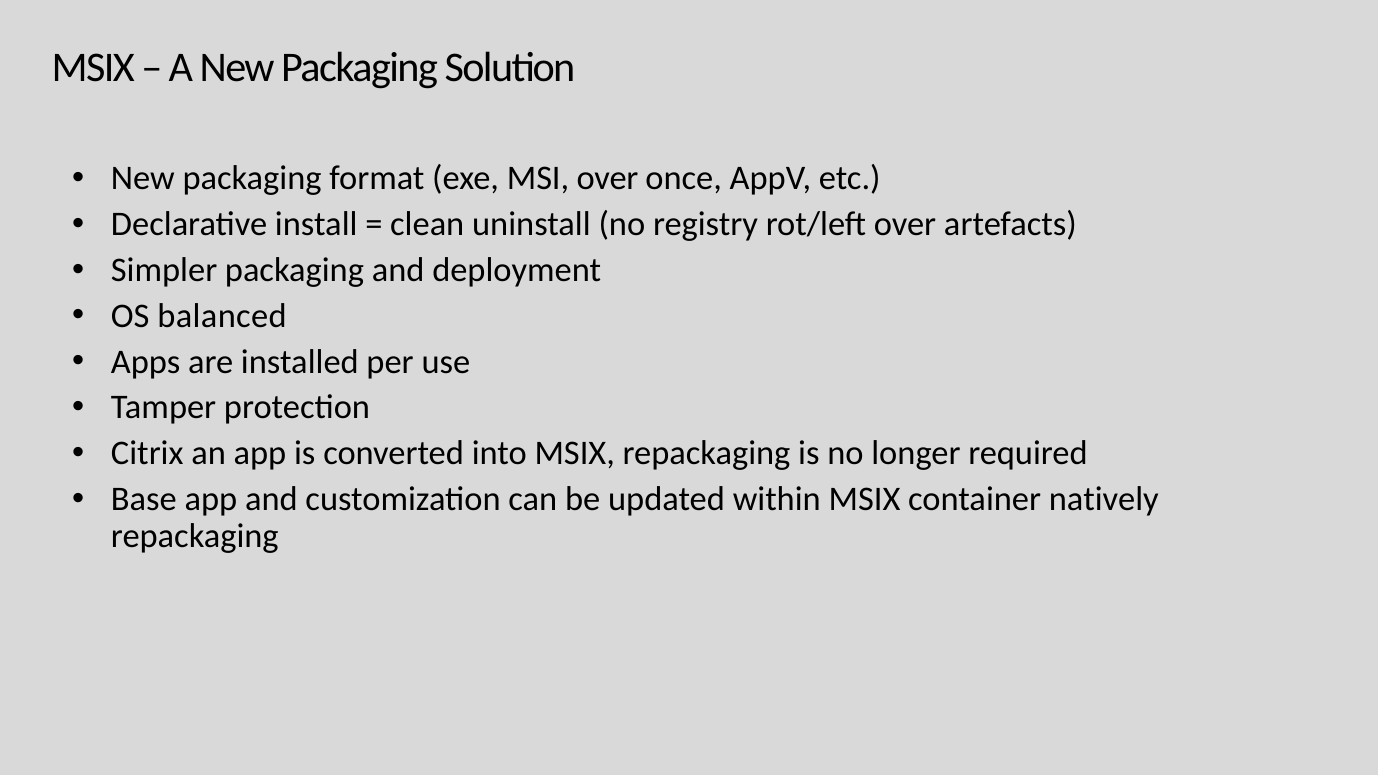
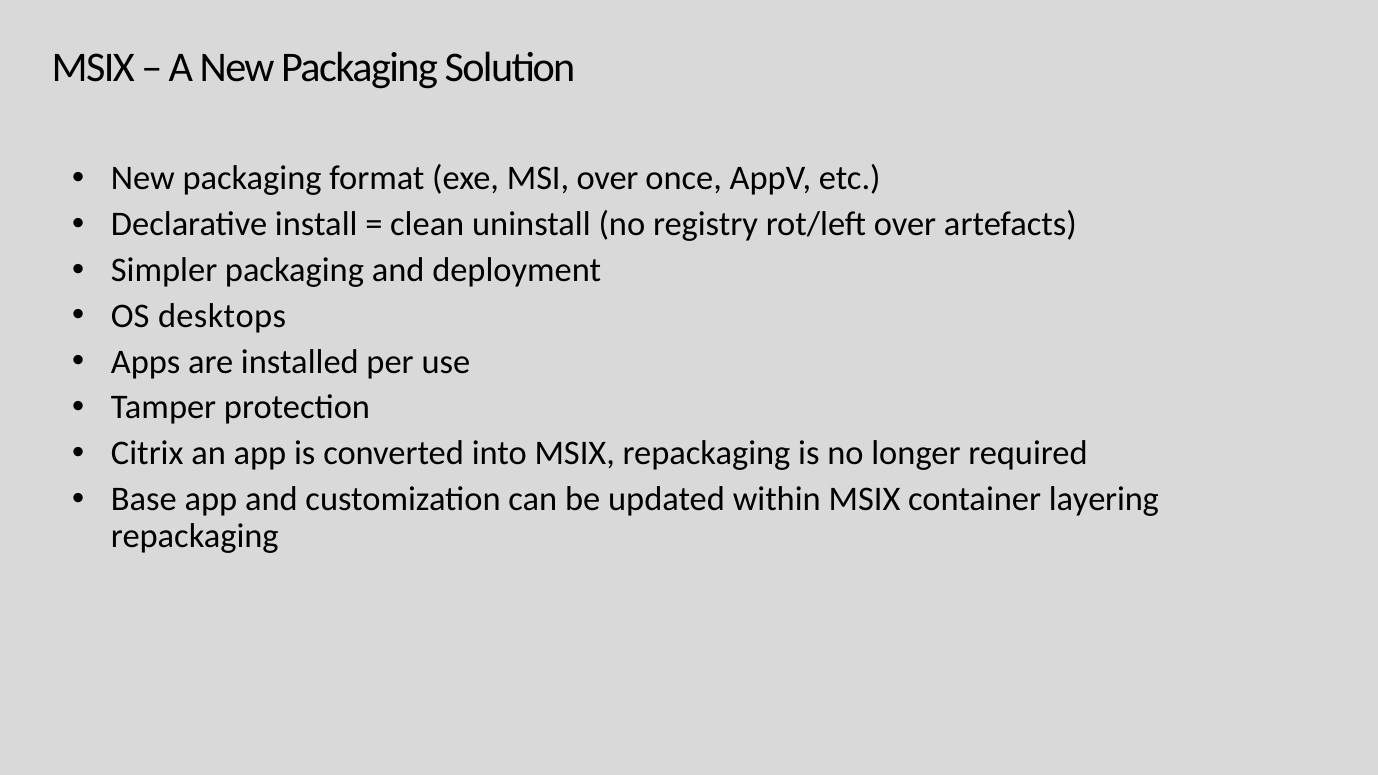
balanced: balanced -> desktops
natively: natively -> layering
